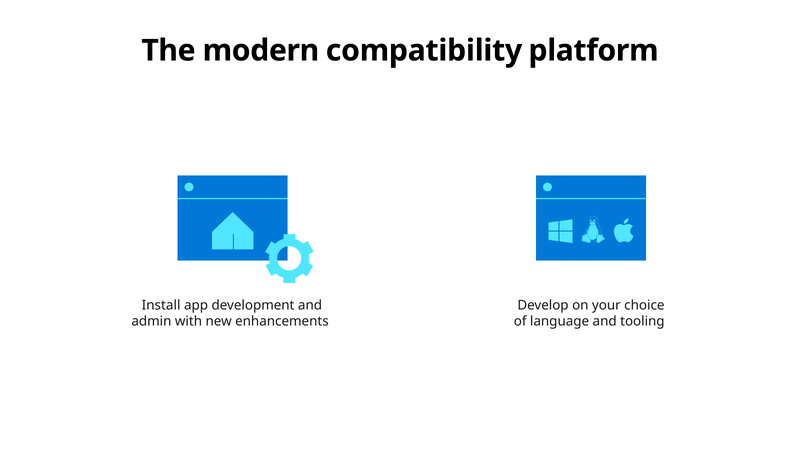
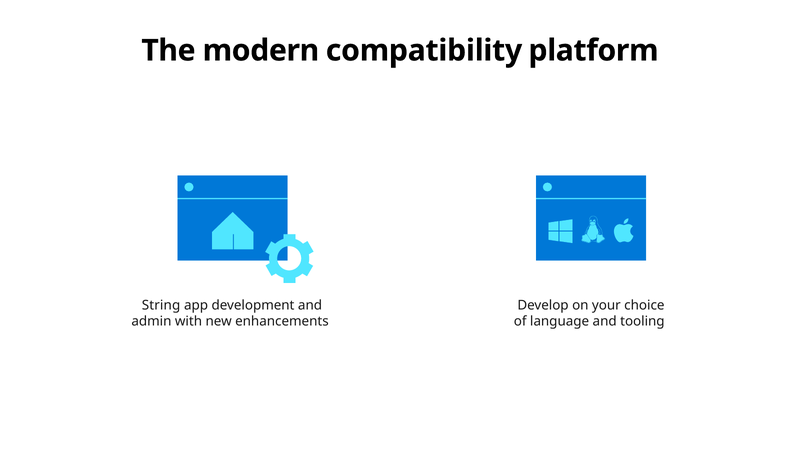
Install: Install -> String
